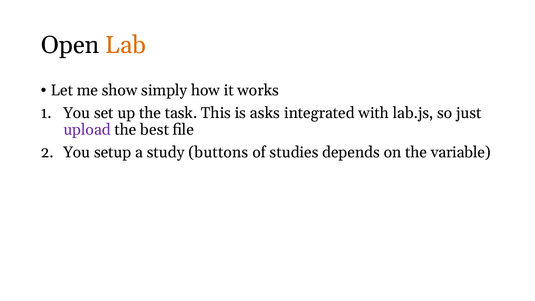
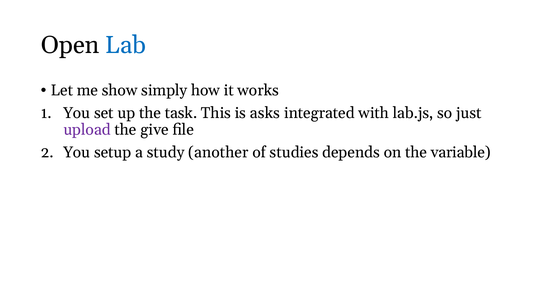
Lab colour: orange -> blue
best: best -> give
buttons: buttons -> another
